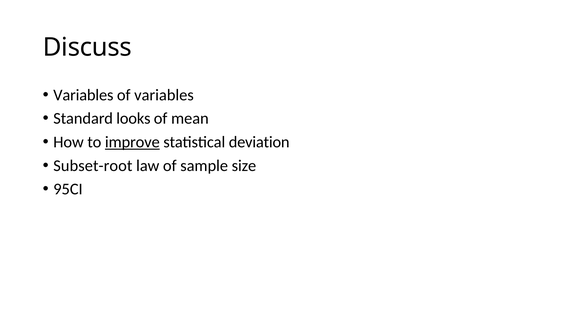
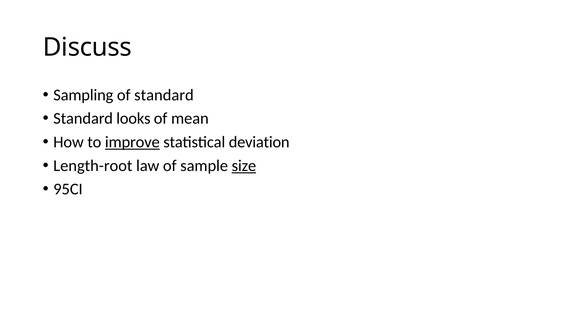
Variables at (83, 95): Variables -> Sampling
of variables: variables -> standard
Subset-root: Subset-root -> Length-root
size underline: none -> present
